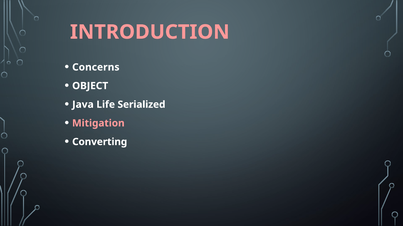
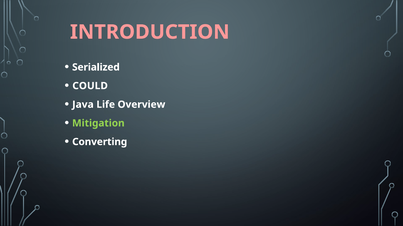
Concerns: Concerns -> Serialized
OBJECT: OBJECT -> COULD
Serialized: Serialized -> Overview
Mitigation colour: pink -> light green
